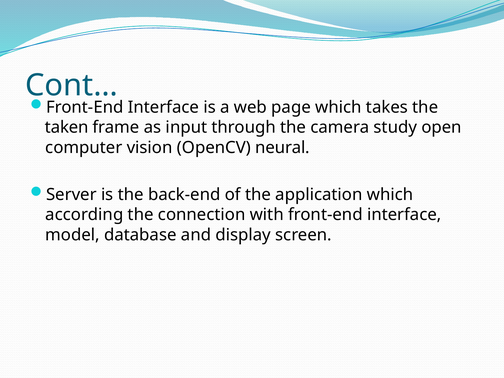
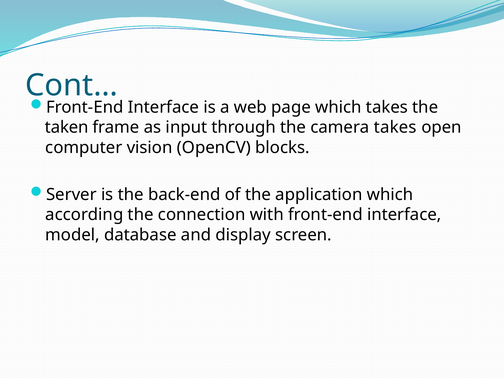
camera study: study -> takes
neural: neural -> blocks
